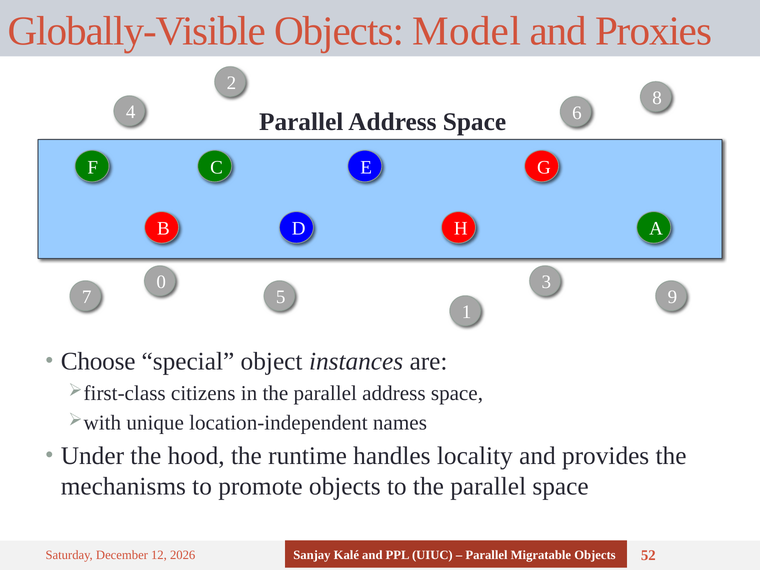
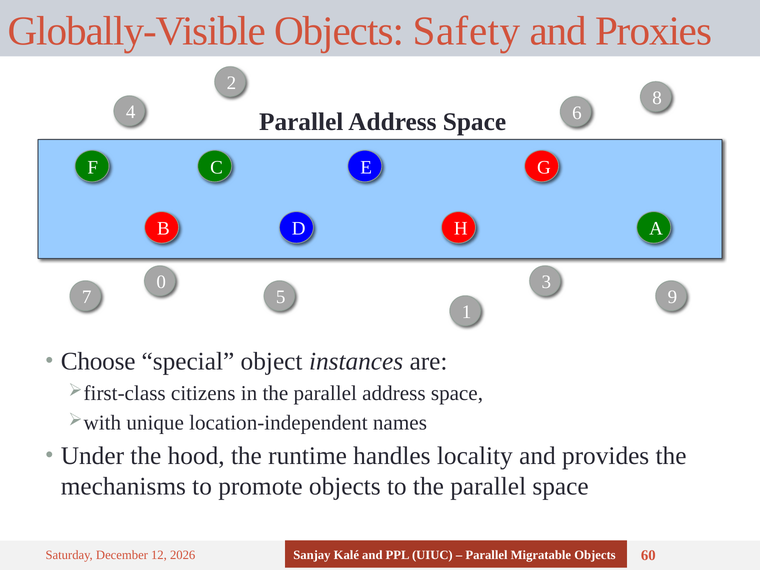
Model: Model -> Safety
52: 52 -> 60
